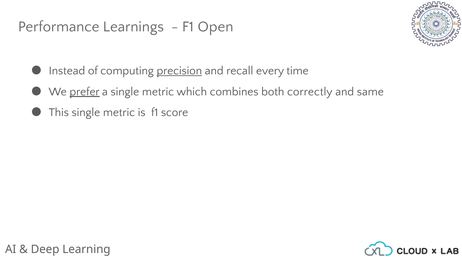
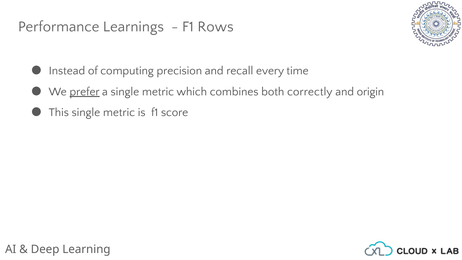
Open: Open -> Rows
precision underline: present -> none
same: same -> origin
